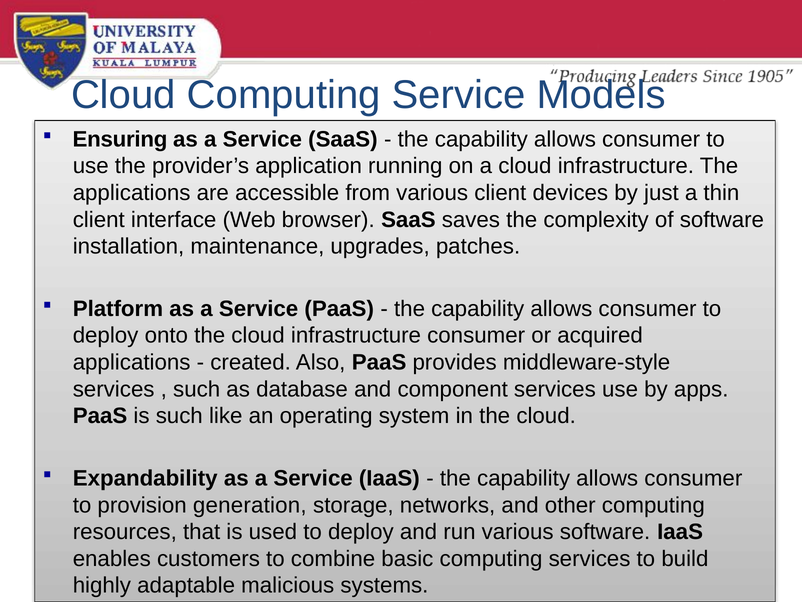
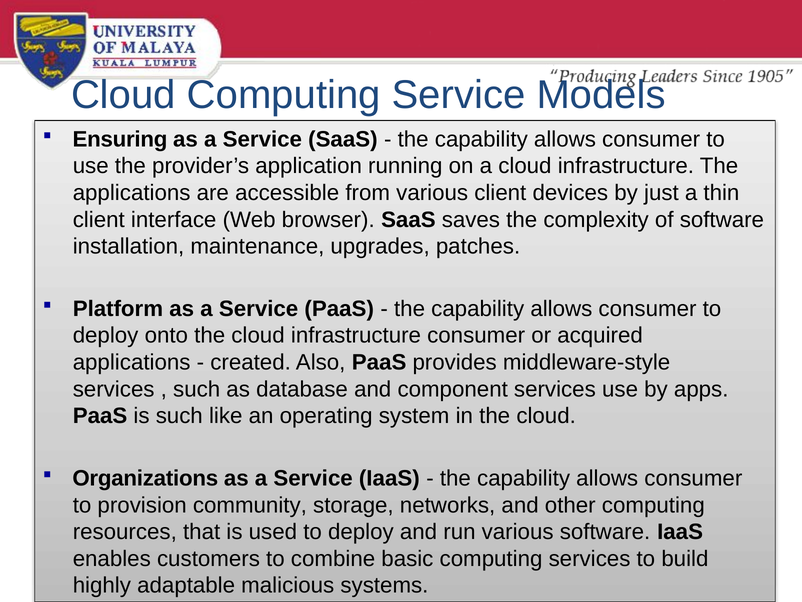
Expandability: Expandability -> Organizations
generation: generation -> community
